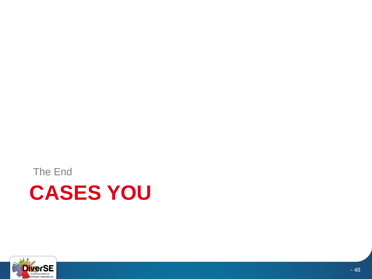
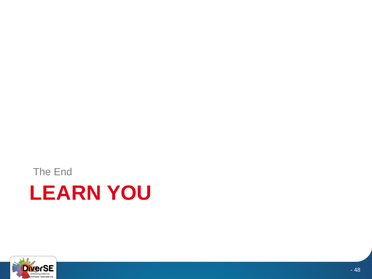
CASES: CASES -> LEARN
